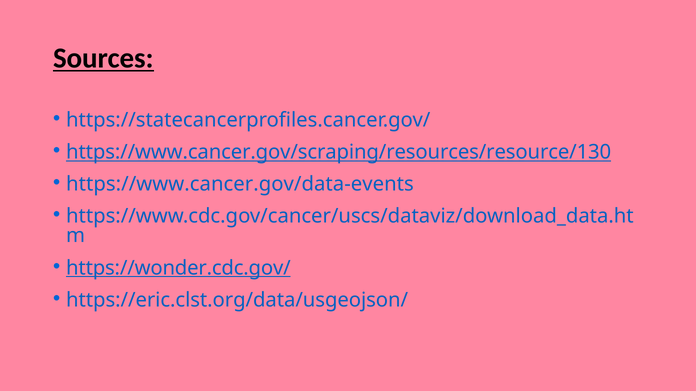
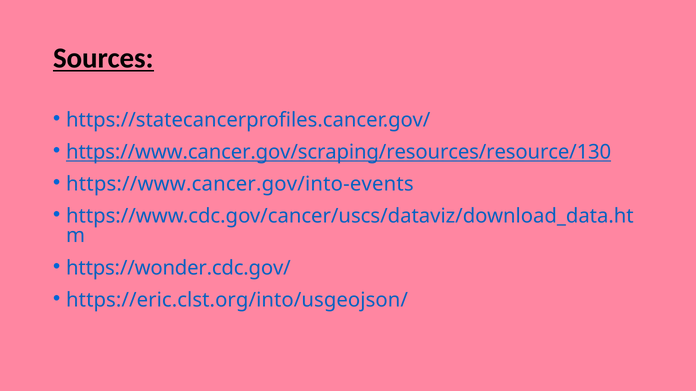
https://www.cancer.gov/data-events: https://www.cancer.gov/data-events -> https://www.cancer.gov/into-events
https://wonder.cdc.gov/ underline: present -> none
https://eric.clst.org/data/usgeojson/: https://eric.clst.org/data/usgeojson/ -> https://eric.clst.org/into/usgeojson/
